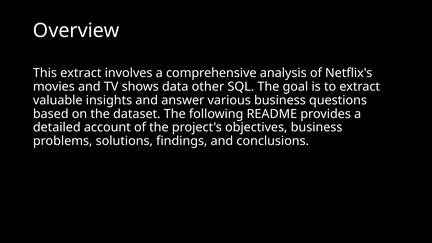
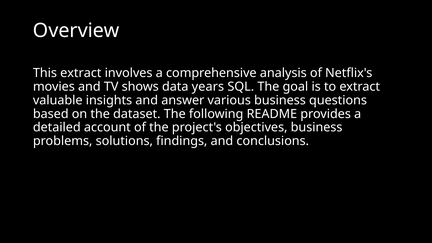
other: other -> years
